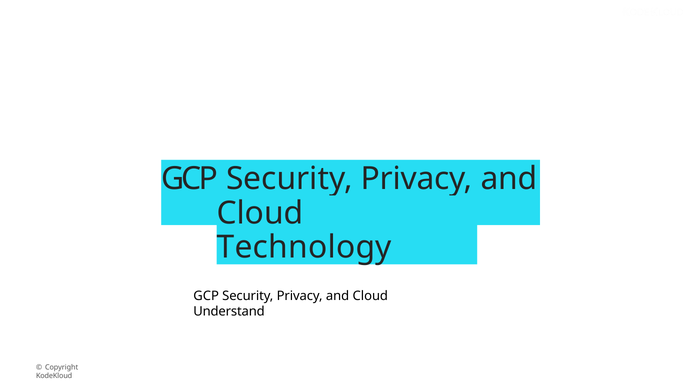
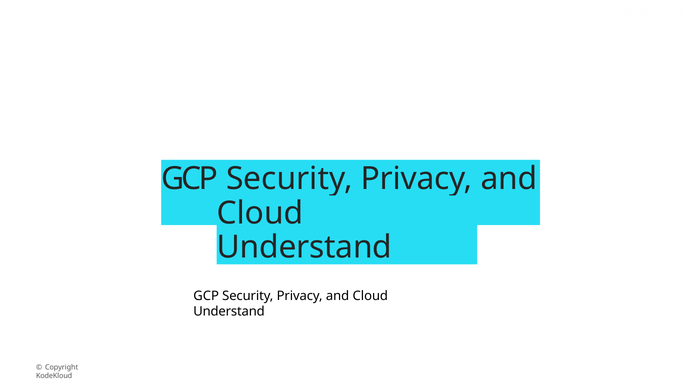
Technology at (304, 247): Technology -> Understand
